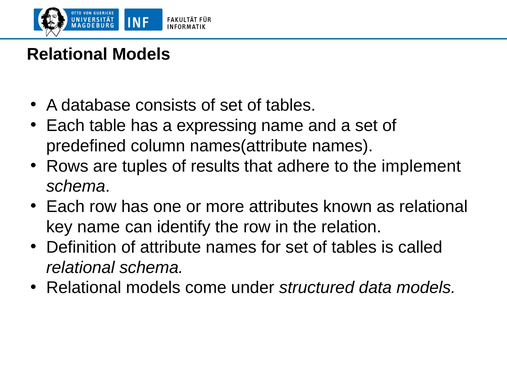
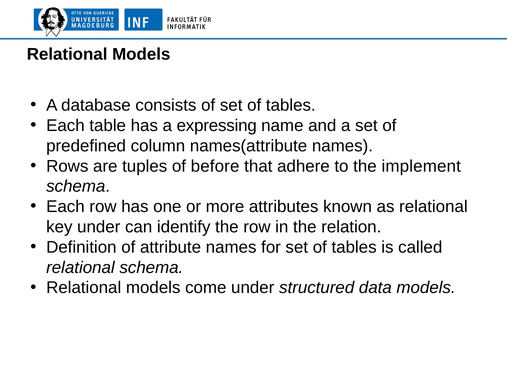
results: results -> before
key name: name -> under
